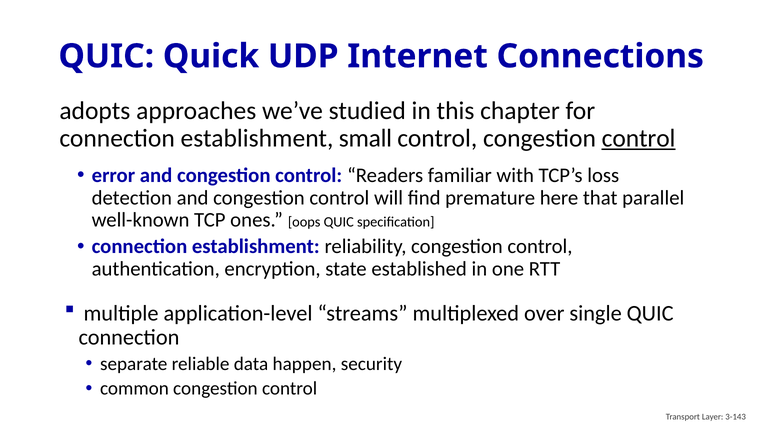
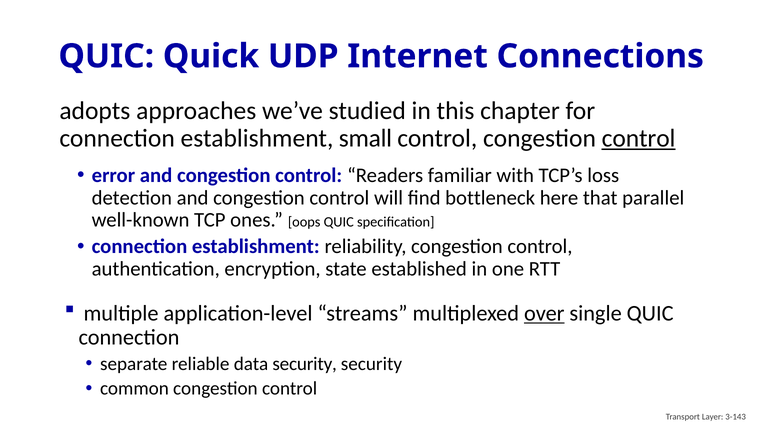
premature: premature -> bottleneck
over underline: none -> present
data happen: happen -> security
